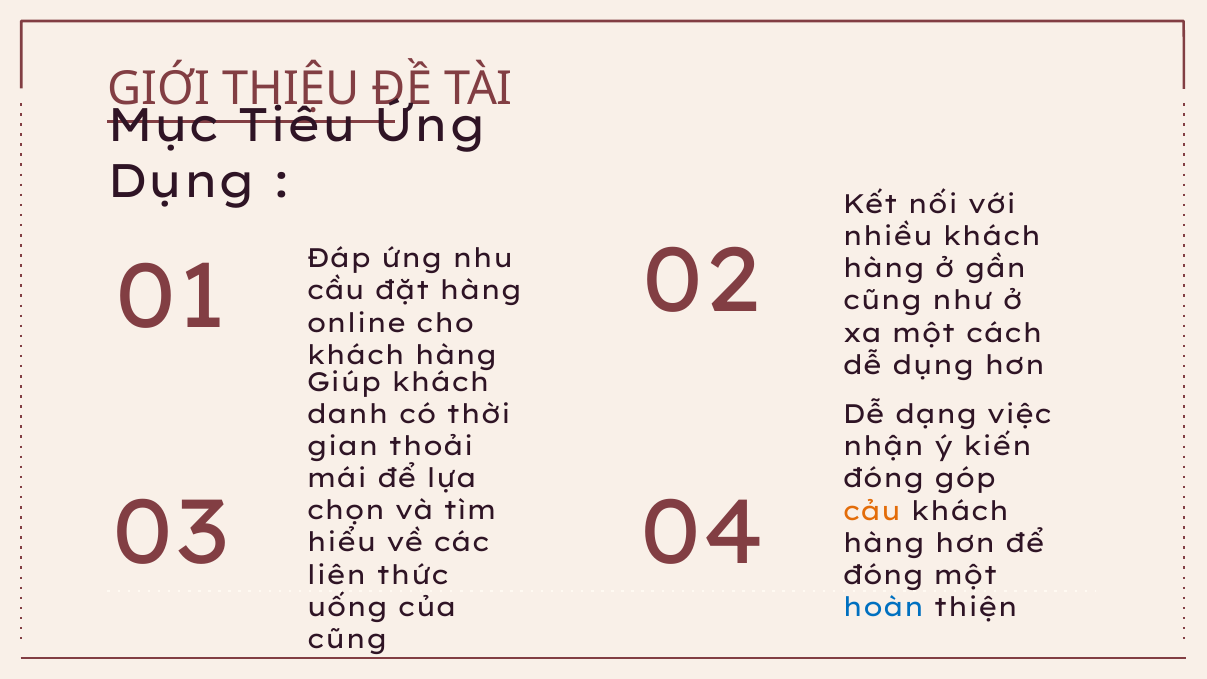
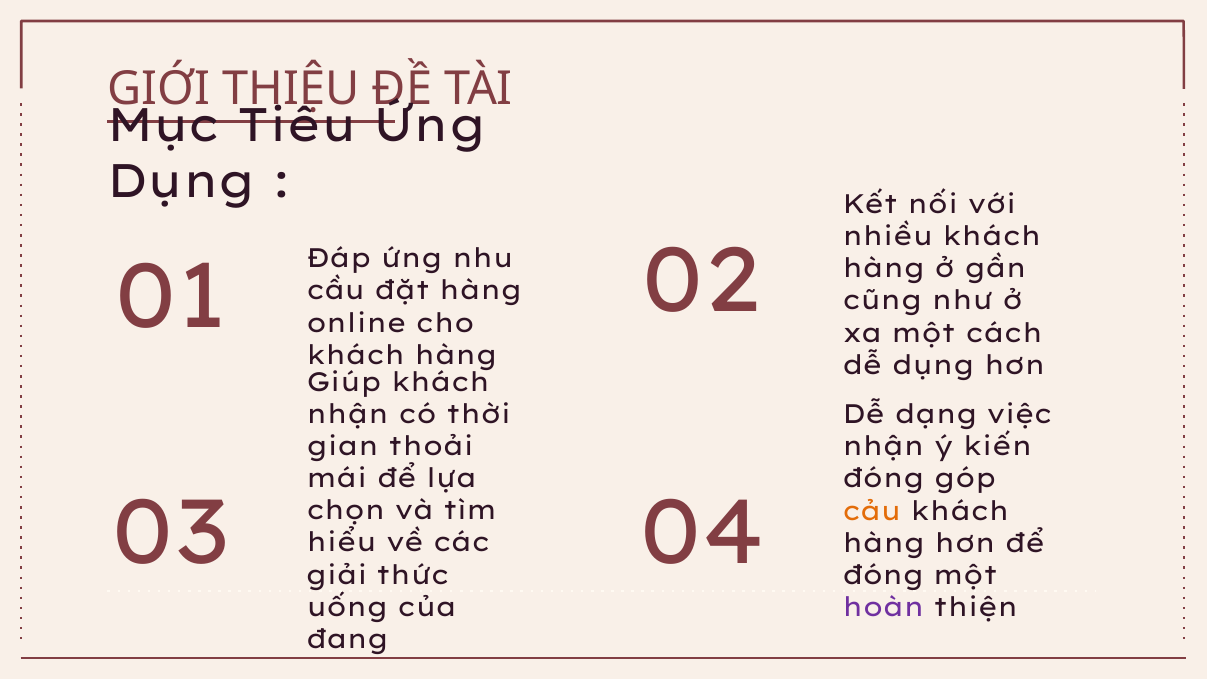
danh at (348, 414): danh -> nhận
liên: liên -> giải
hoàn colour: blue -> purple
cũng at (347, 640): cũng -> đang
